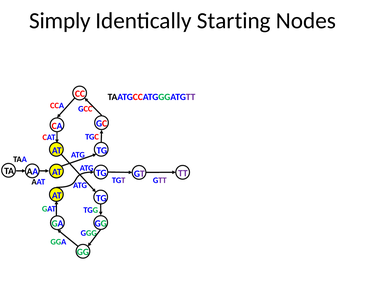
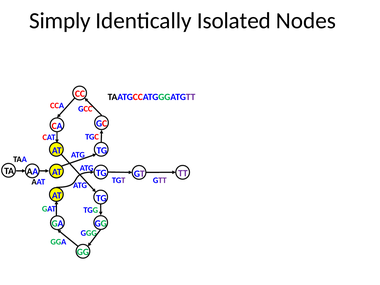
Starting: Starting -> Isolated
